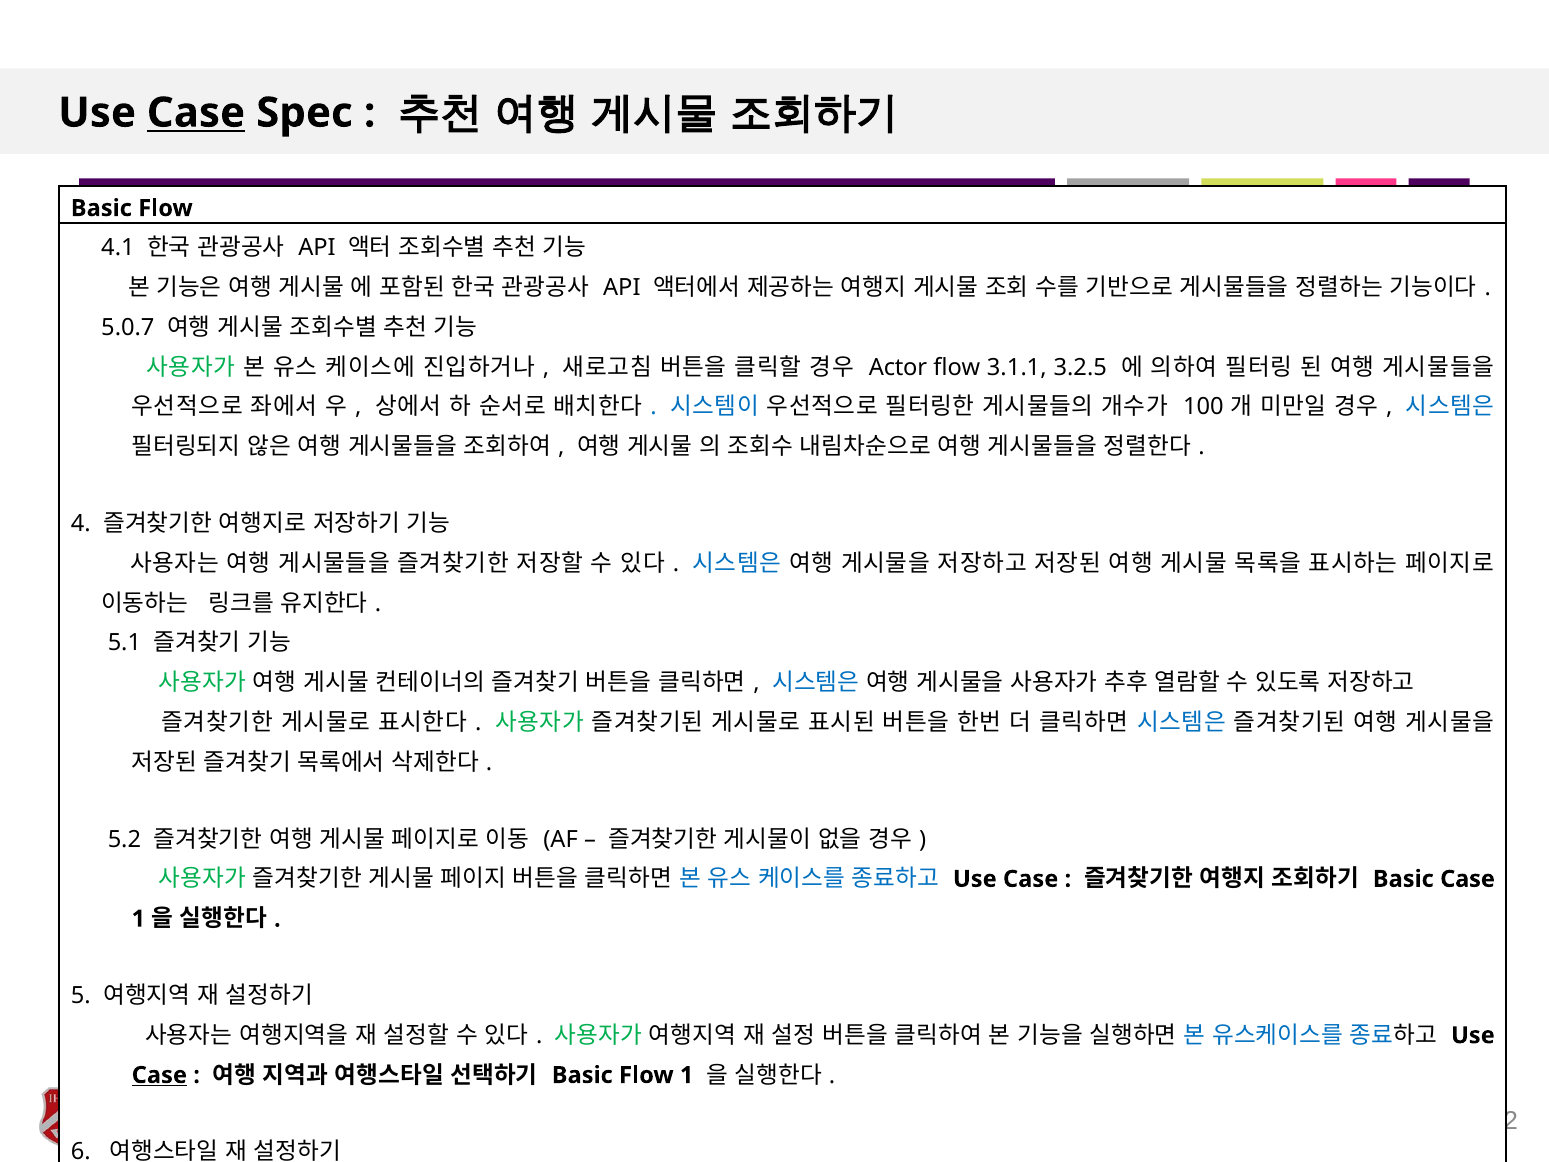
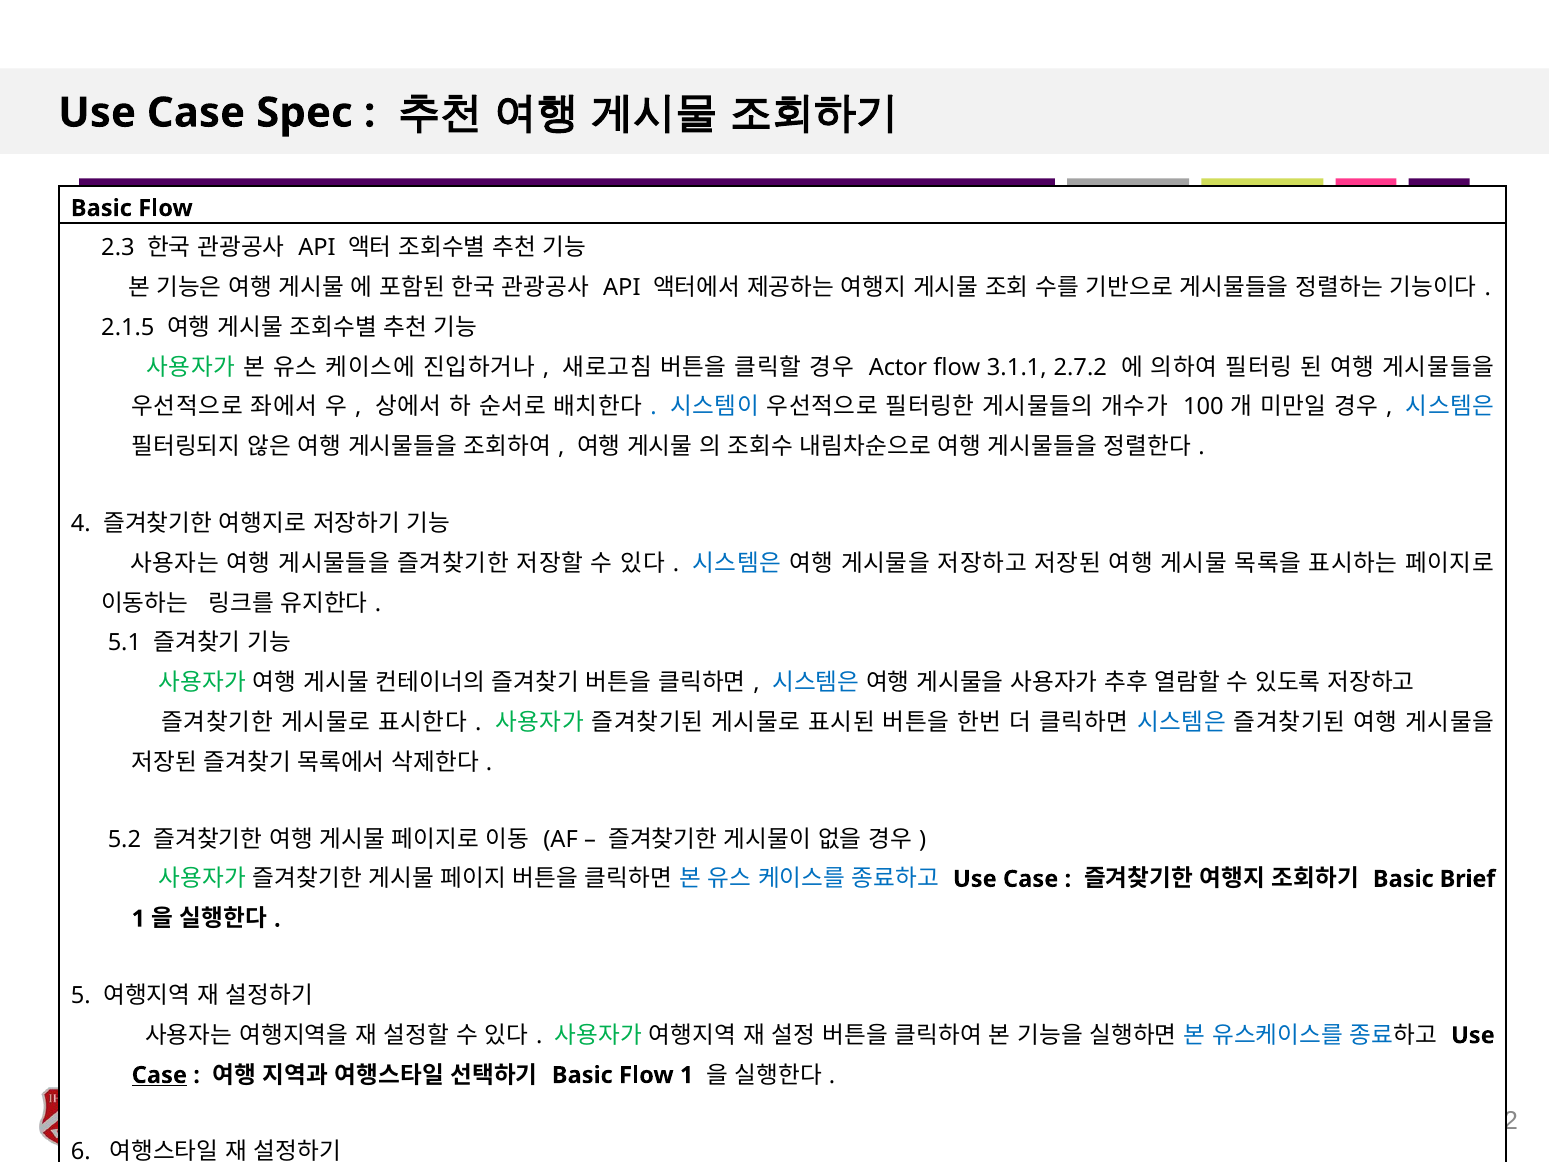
Case at (196, 113) underline: present -> none
4.1: 4.1 -> 2.3
5.0.7: 5.0.7 -> 2.1.5
3.2.5: 3.2.5 -> 2.7.2
Basic Case: Case -> Brief
